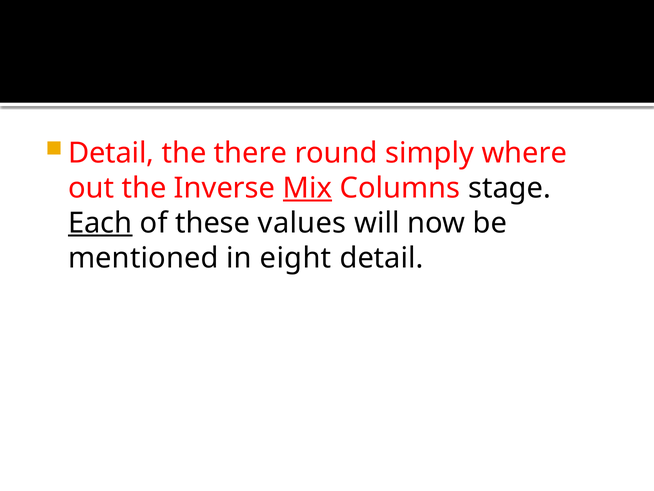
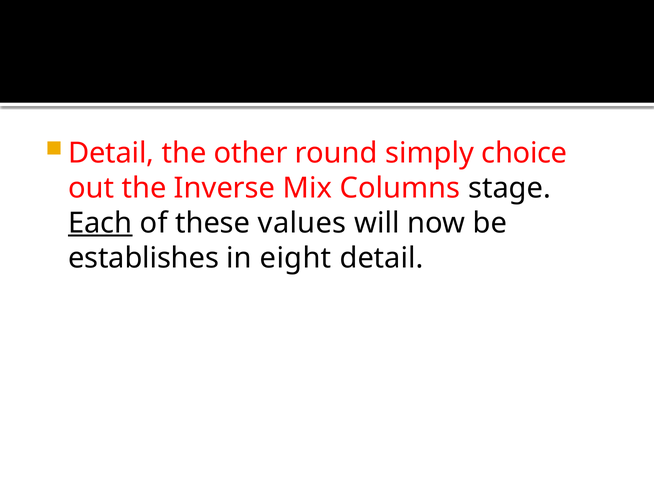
there: there -> other
where: where -> choice
Mix underline: present -> none
mentioned: mentioned -> establishes
